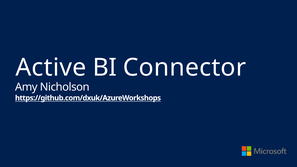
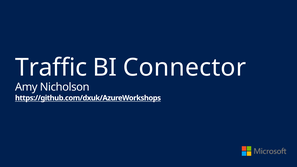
Active: Active -> Traffic
